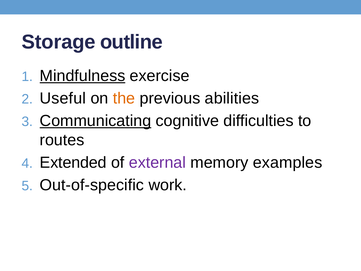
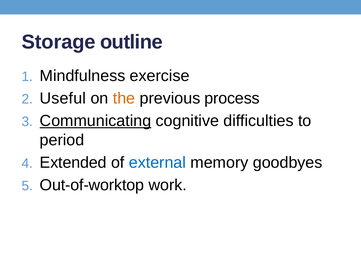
Mindfulness underline: present -> none
abilities: abilities -> process
routes: routes -> period
external colour: purple -> blue
examples: examples -> goodbyes
Out-of-specific: Out-of-specific -> Out-of-worktop
